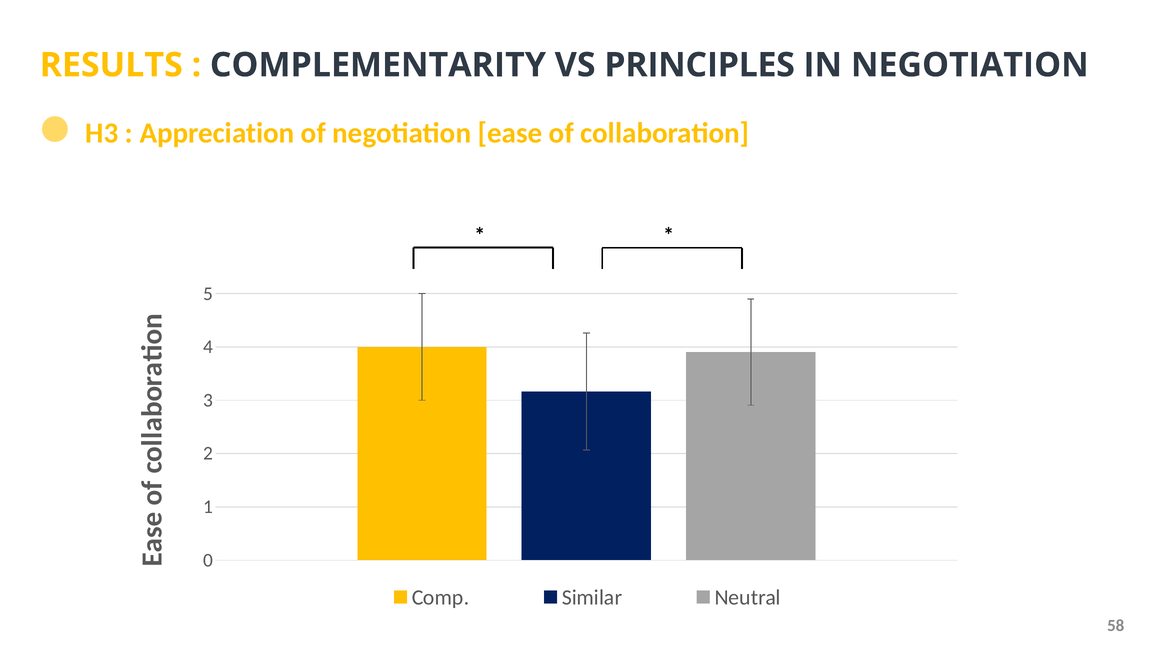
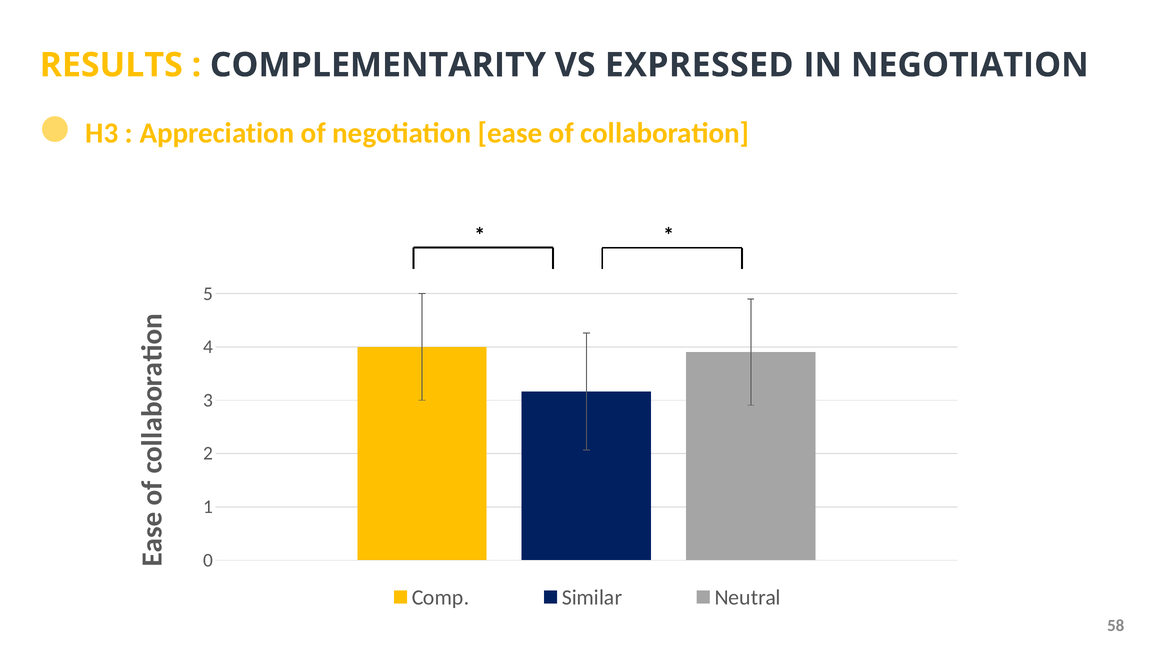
PRINCIPLES: PRINCIPLES -> EXPRESSED
